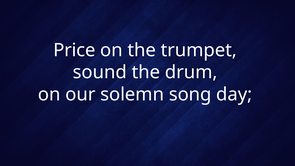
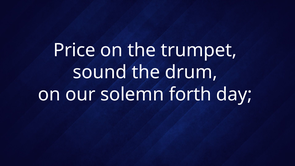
song: song -> forth
